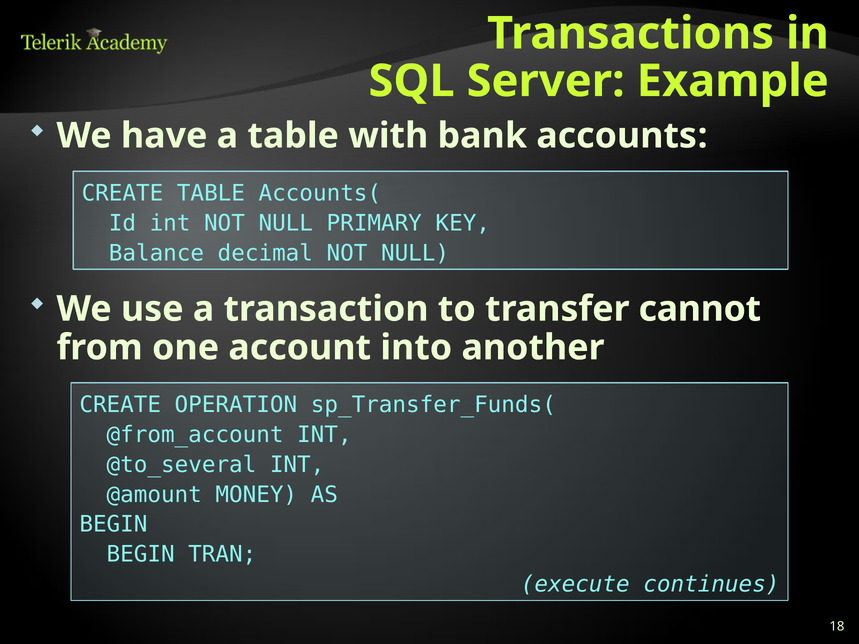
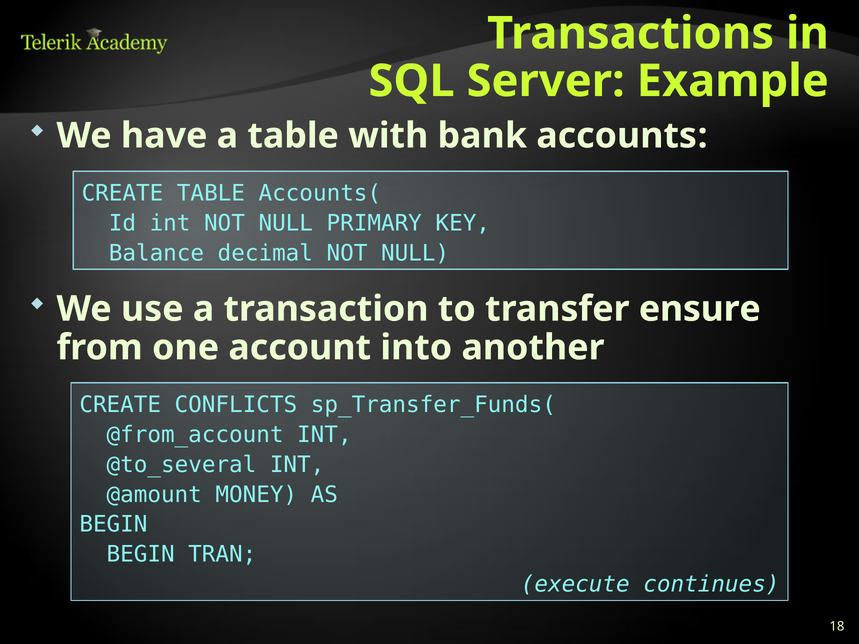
cannot: cannot -> ensure
OPERATION: OPERATION -> CONFLICTS
